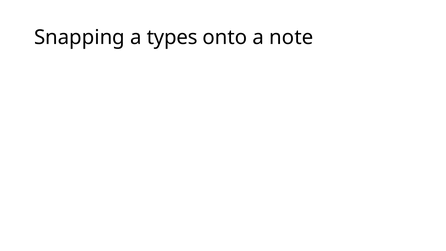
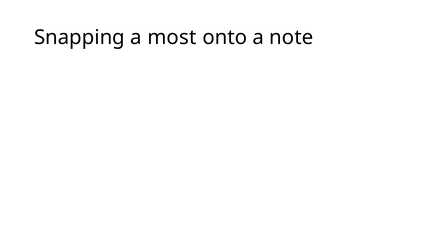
types: types -> most
